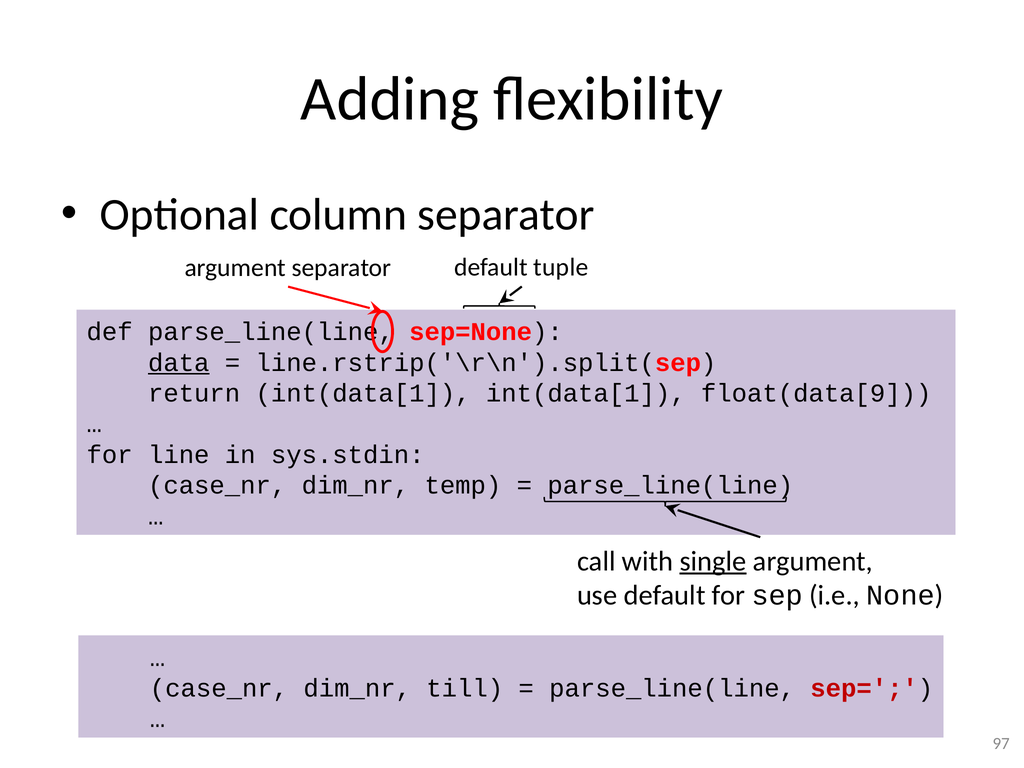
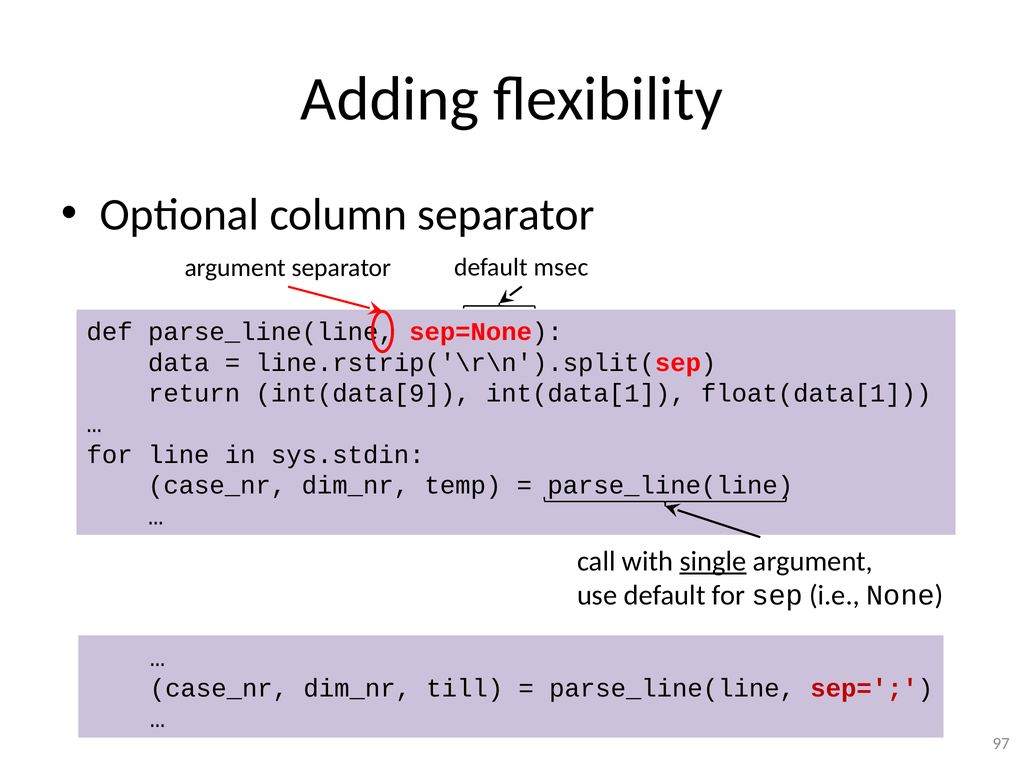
tuple: tuple -> msec
data underline: present -> none
return int(data[1: int(data[1 -> int(data[9
float(data[9: float(data[9 -> float(data[1
